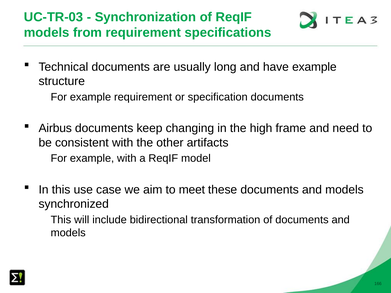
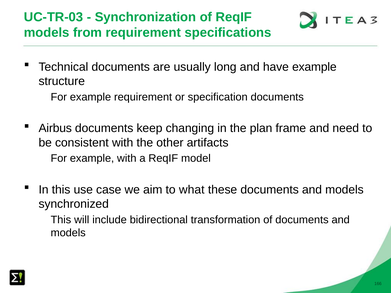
high: high -> plan
meet: meet -> what
